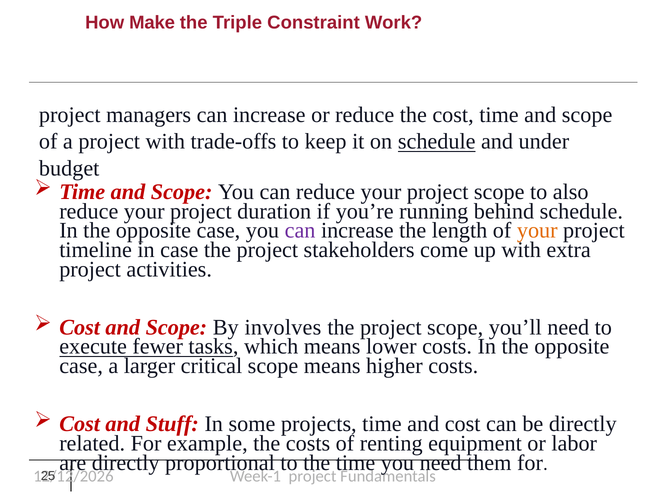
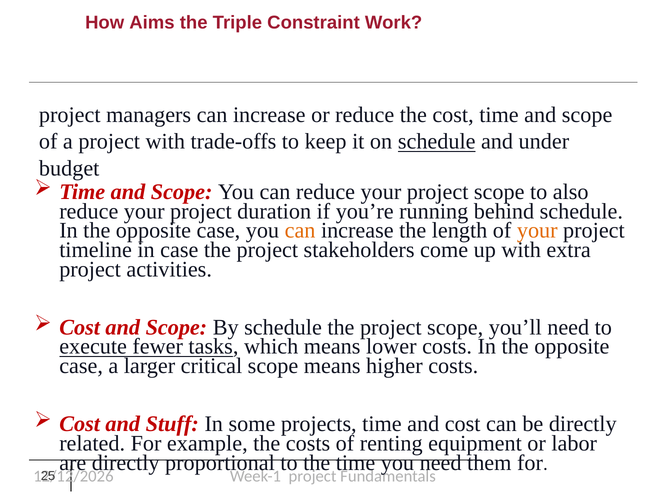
Make: Make -> Aims
can at (300, 230) colour: purple -> orange
By involves: involves -> schedule
